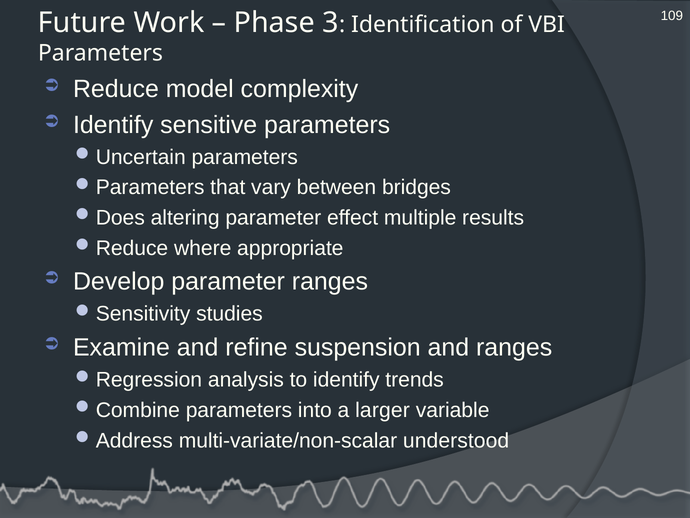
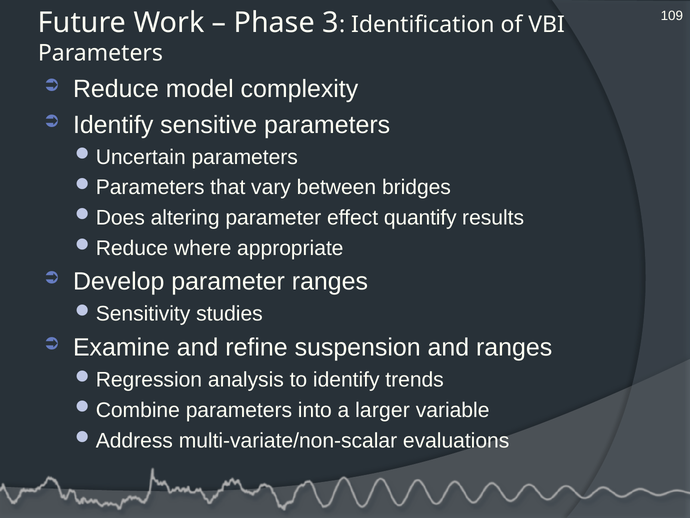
multiple: multiple -> quantify
understood: understood -> evaluations
